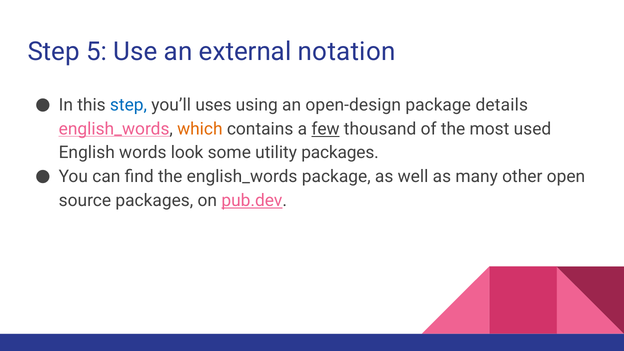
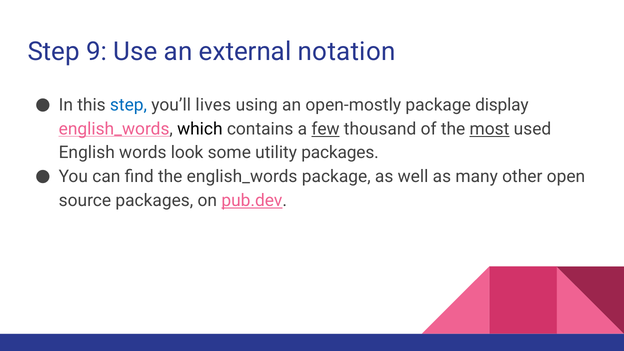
5: 5 -> 9
uses: uses -> lives
open-design: open-design -> open-mostly
details: details -> display
which colour: orange -> black
most underline: none -> present
